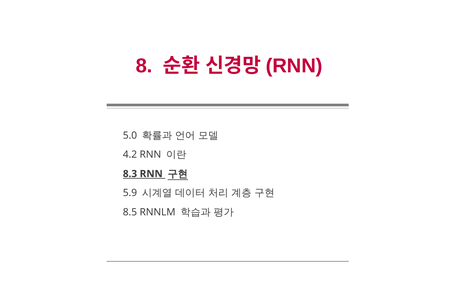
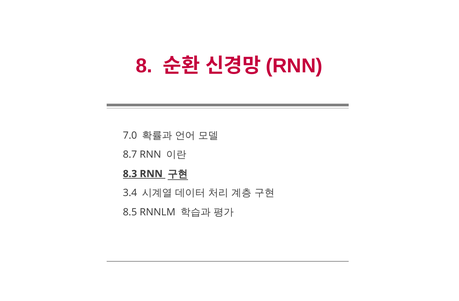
5.0: 5.0 -> 7.0
4.2: 4.2 -> 8.7
5.9: 5.9 -> 3.4
